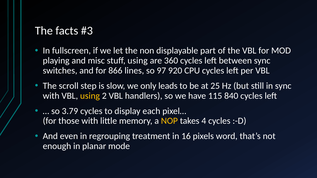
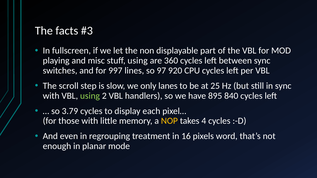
866: 866 -> 997
leads: leads -> lanes
using at (90, 96) colour: yellow -> light green
115: 115 -> 895
